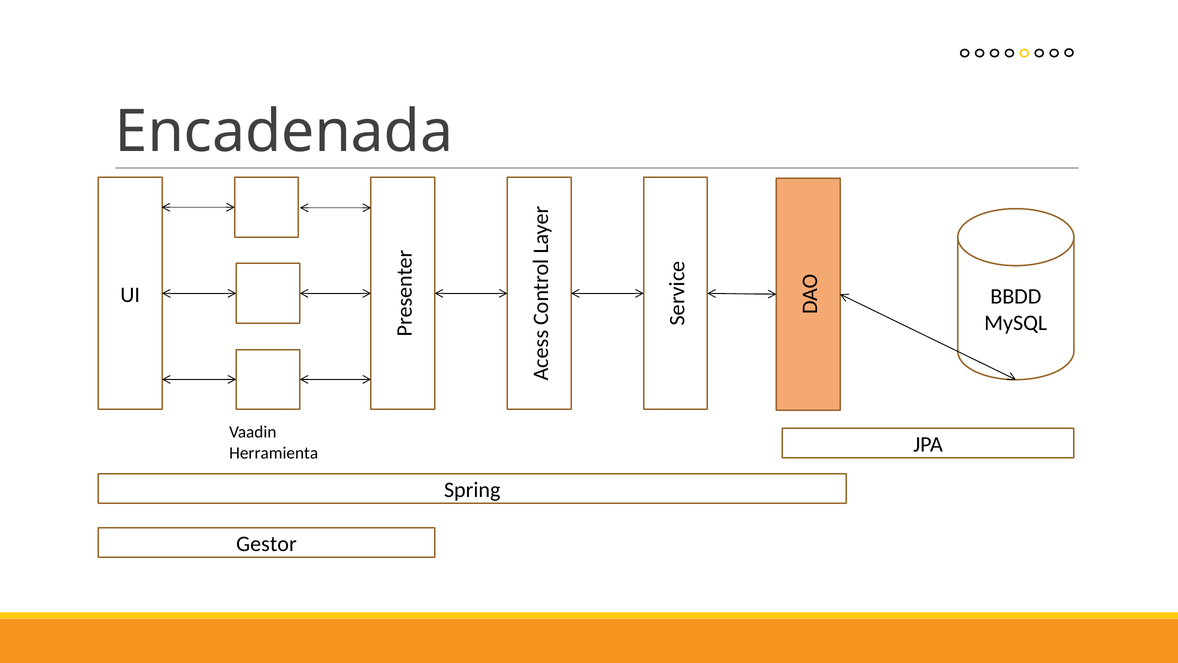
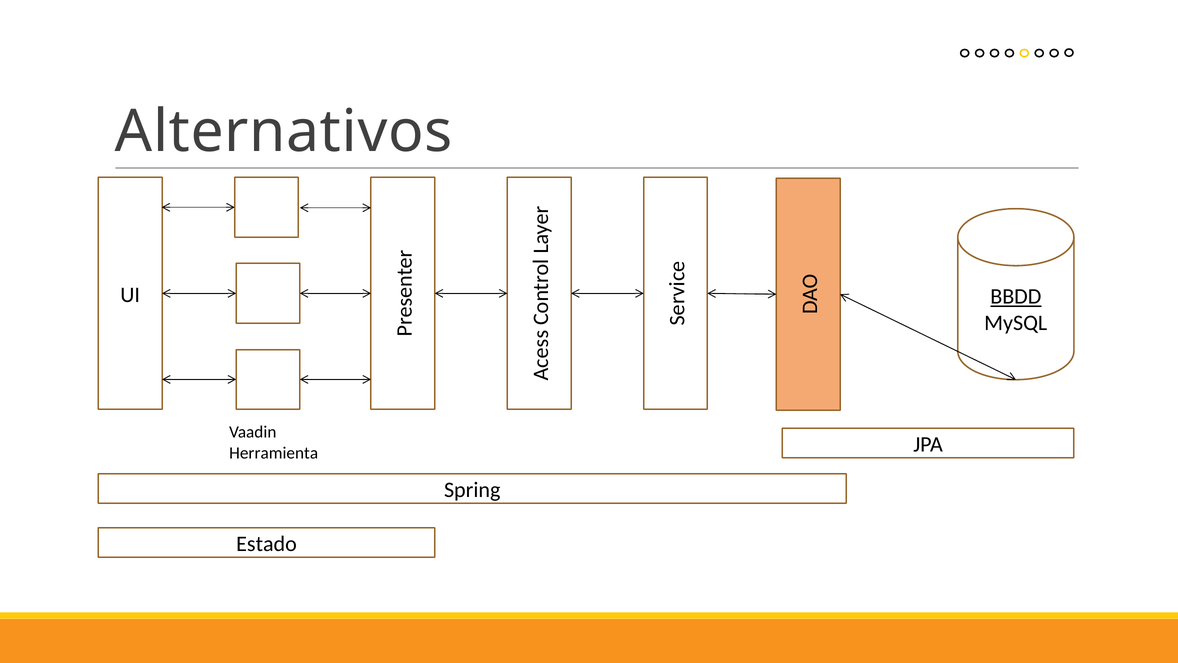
Encadenada: Encadenada -> Alternativos
BBDD underline: none -> present
Gestor: Gestor -> Estado
